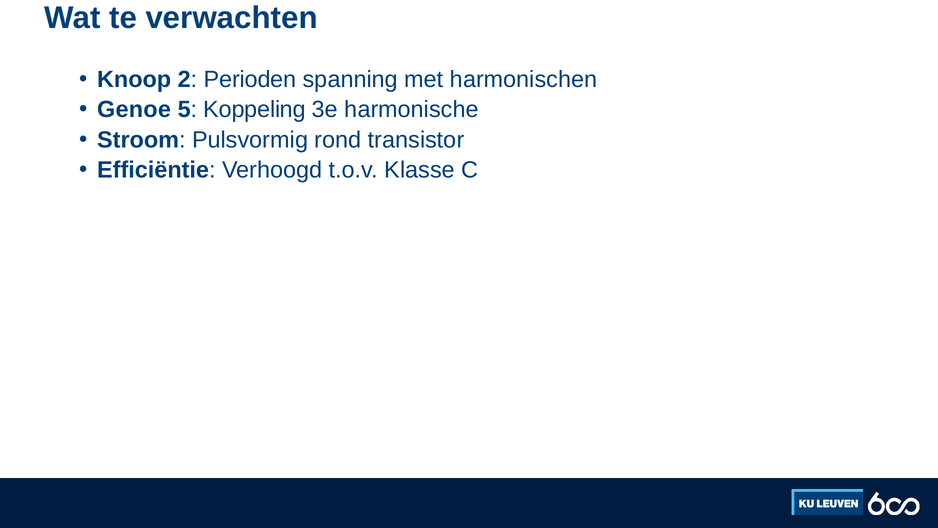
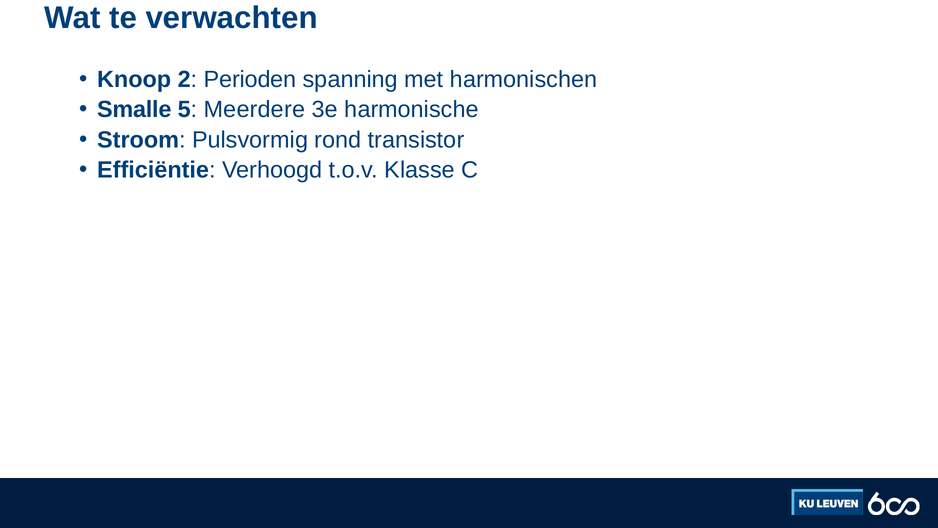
Genoe: Genoe -> Smalle
Koppeling: Koppeling -> Meerdere
